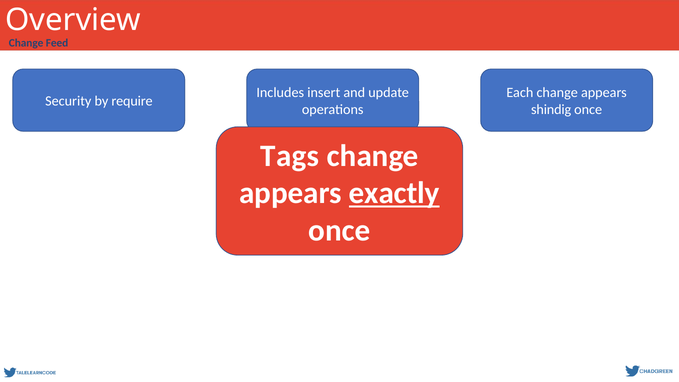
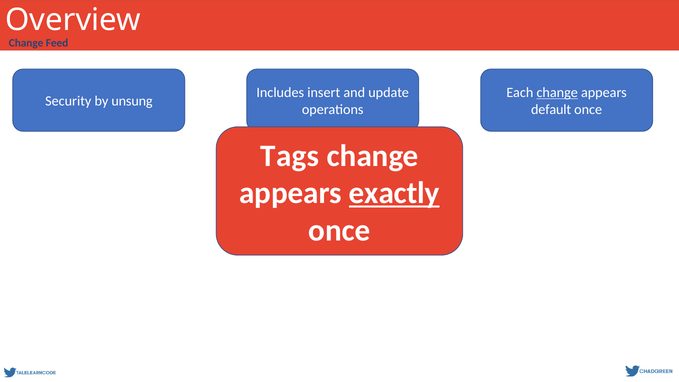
change at (557, 93) underline: none -> present
require: require -> unsung
shindig: shindig -> default
